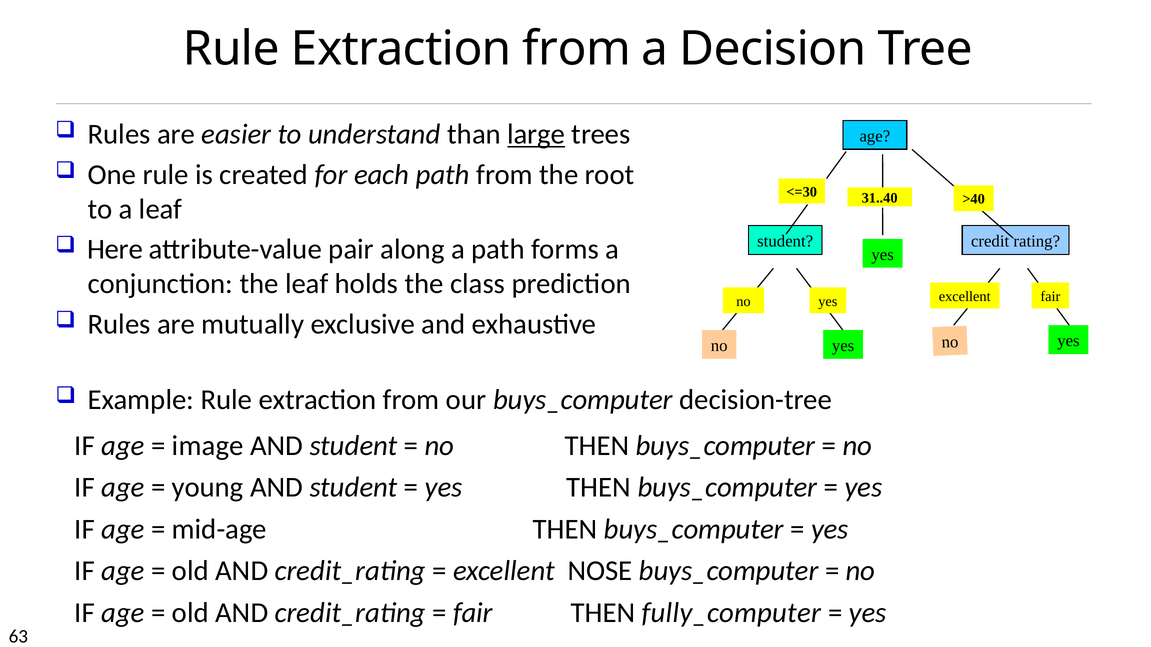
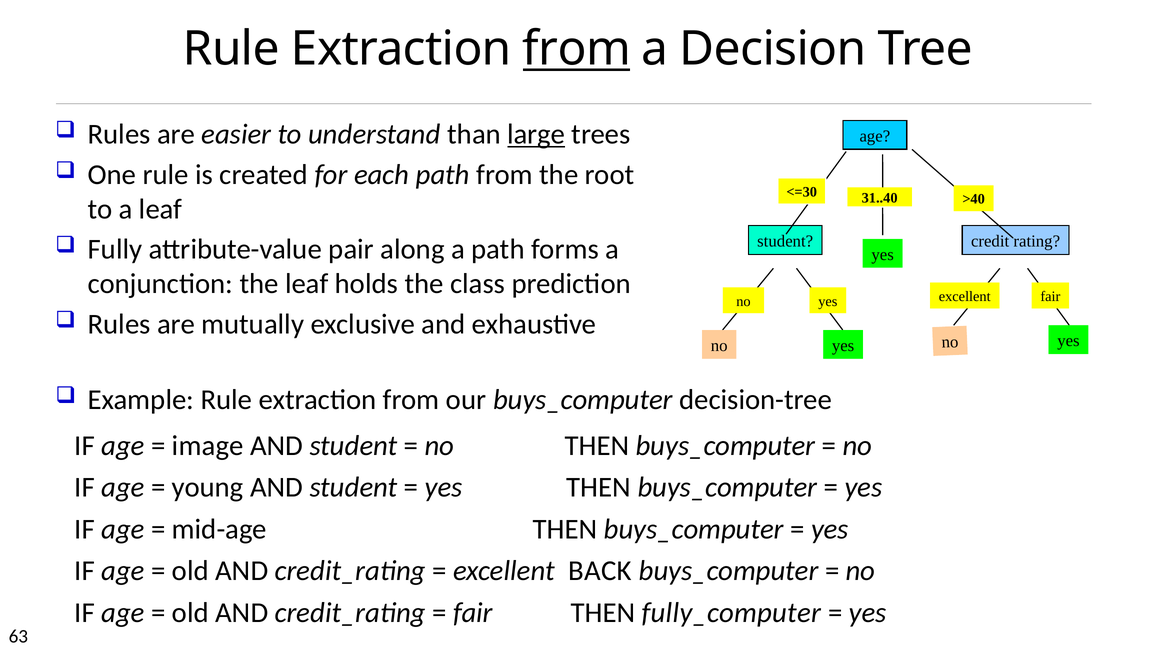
from at (577, 49) underline: none -> present
Here: Here -> Fully
NOSE: NOSE -> BACK
